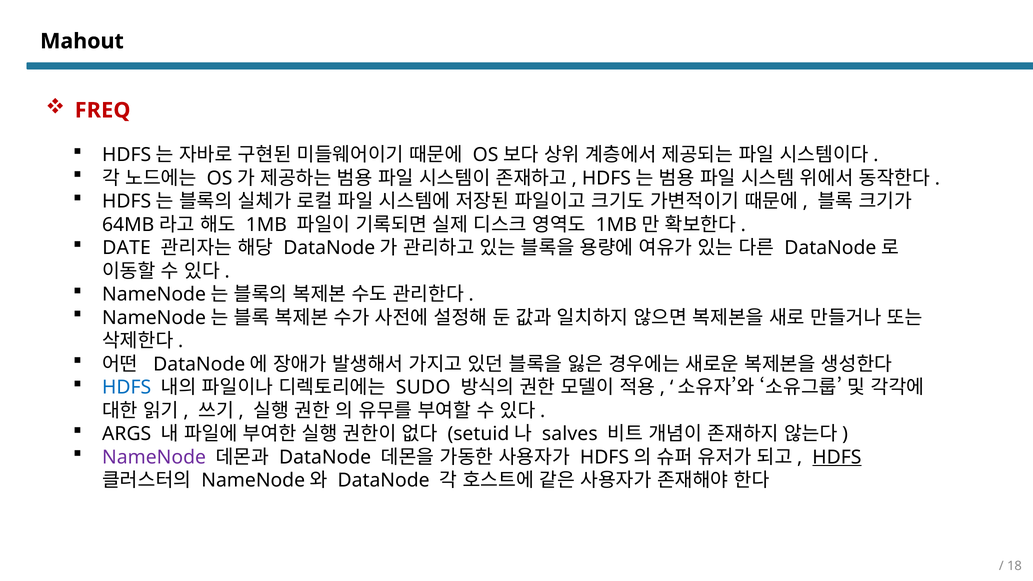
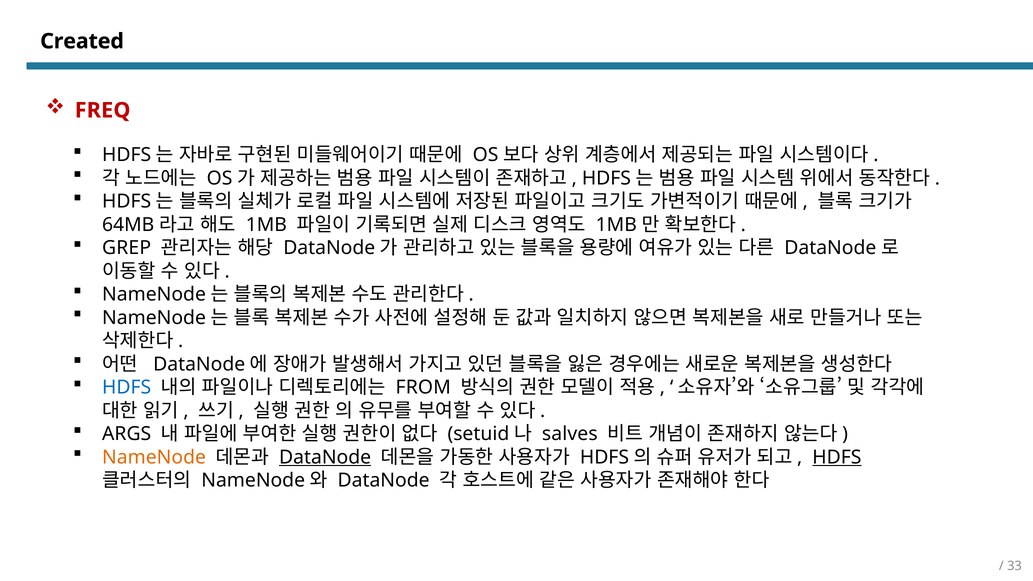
Mahout: Mahout -> Created
DATE: DATE -> GREP
SUDO: SUDO -> FROM
NameNode colour: purple -> orange
DataNode at (325, 457) underline: none -> present
18: 18 -> 33
